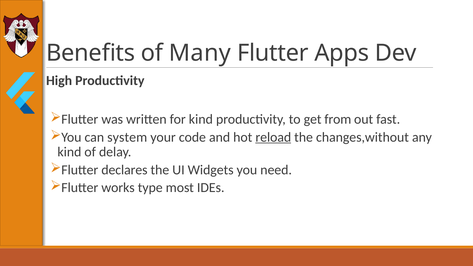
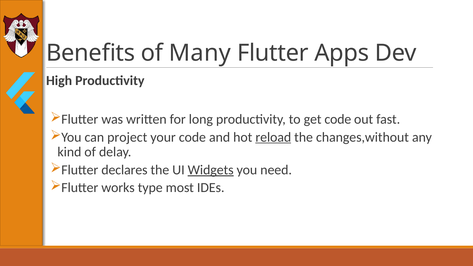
for kind: kind -> long
get from: from -> code
system: system -> project
Widgets underline: none -> present
